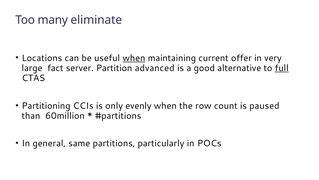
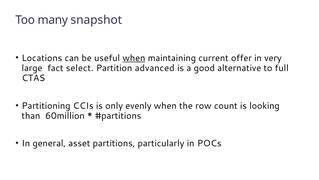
eliminate: eliminate -> snapshot
server: server -> select
full underline: present -> none
paused: paused -> looking
same: same -> asset
